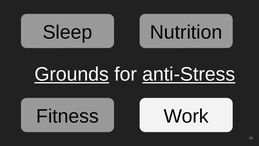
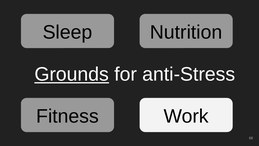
anti-Stress underline: present -> none
